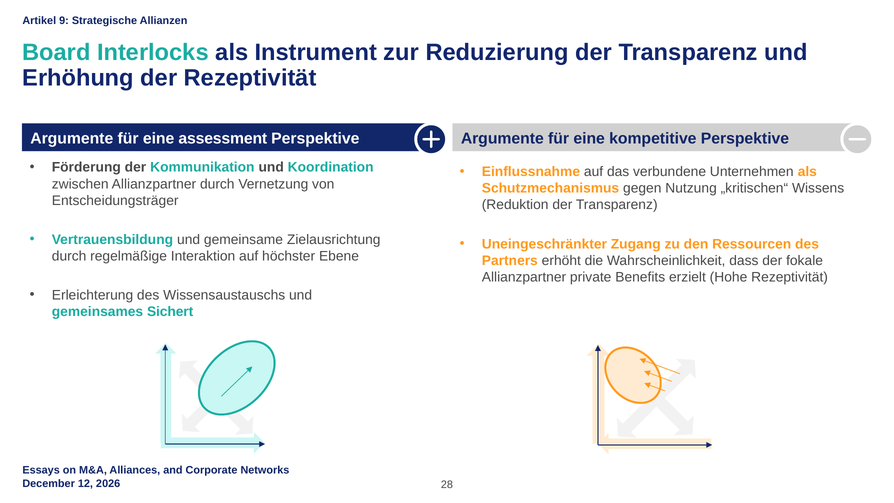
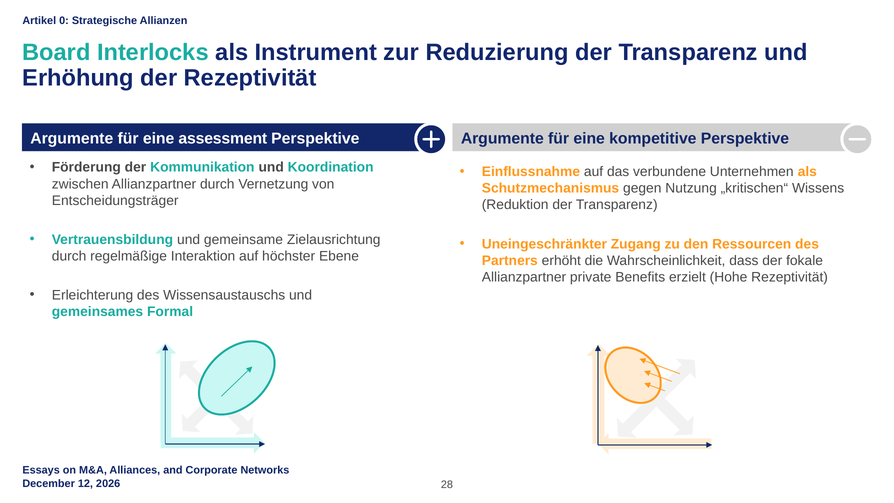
9: 9 -> 0
Sichert: Sichert -> Formal
